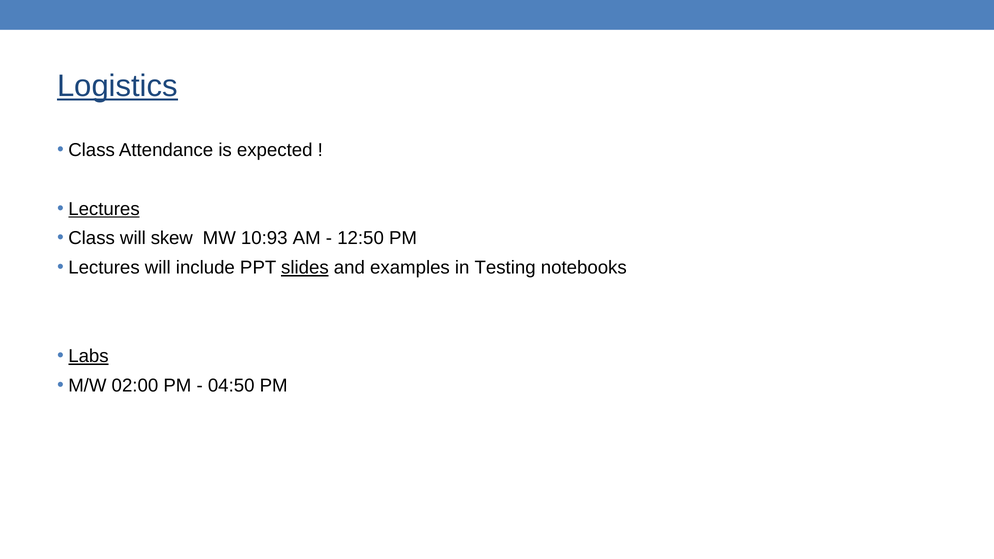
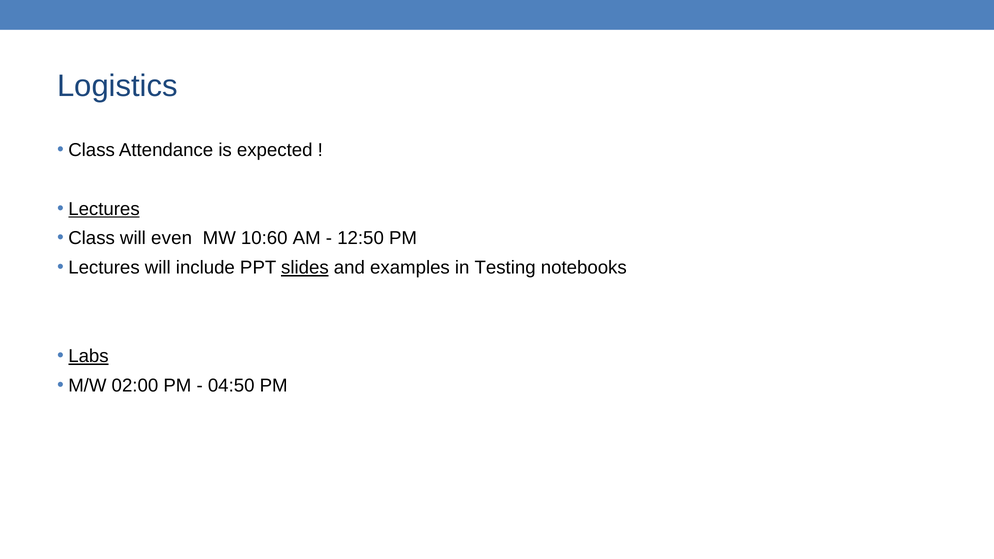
Logistics underline: present -> none
skew: skew -> even
10:93: 10:93 -> 10:60
